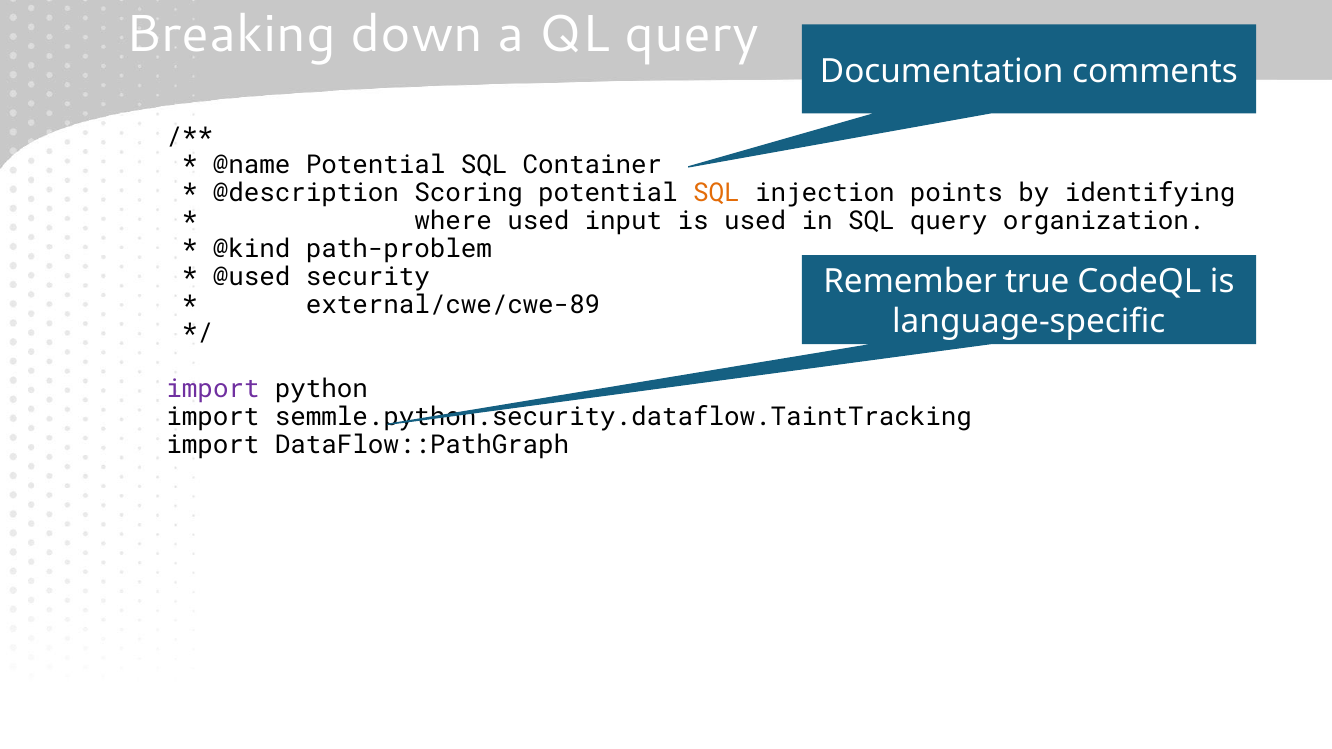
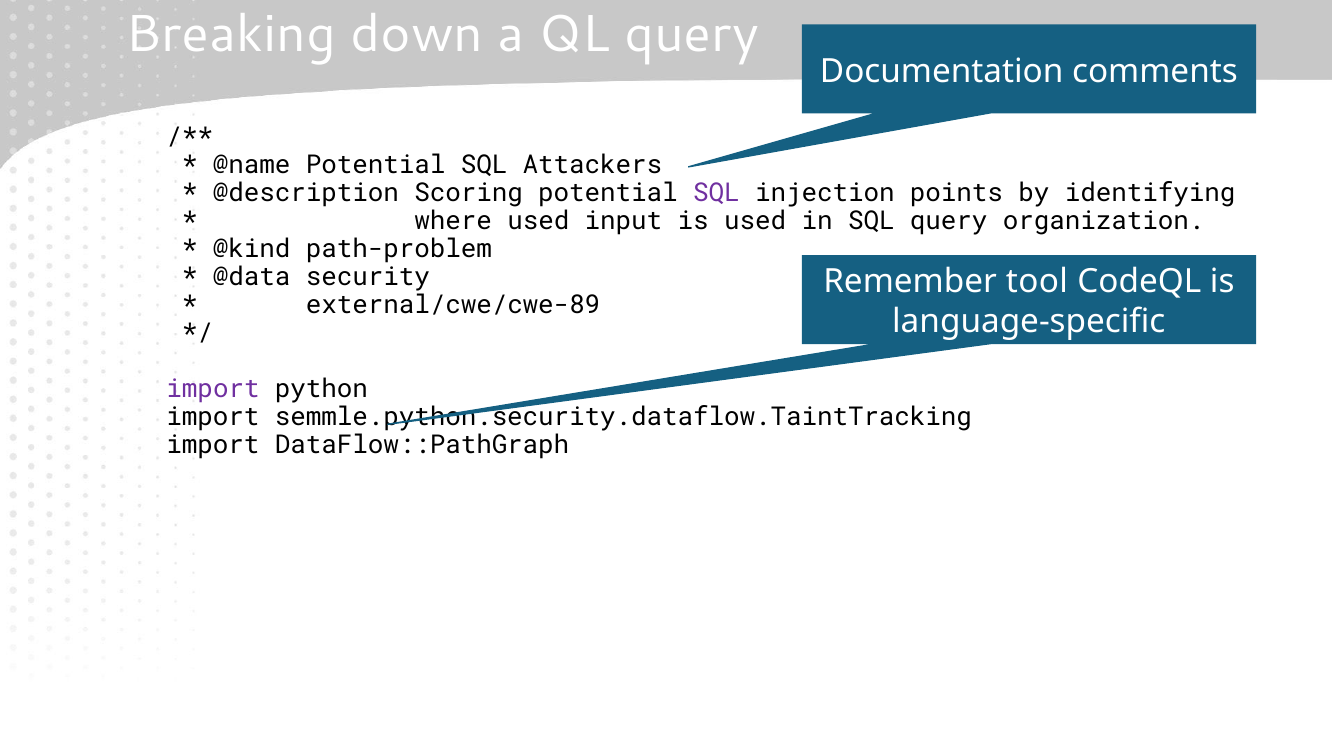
Container: Container -> Attackers
SQL at (716, 193) colour: orange -> purple
@used: @used -> @data
true: true -> tool
